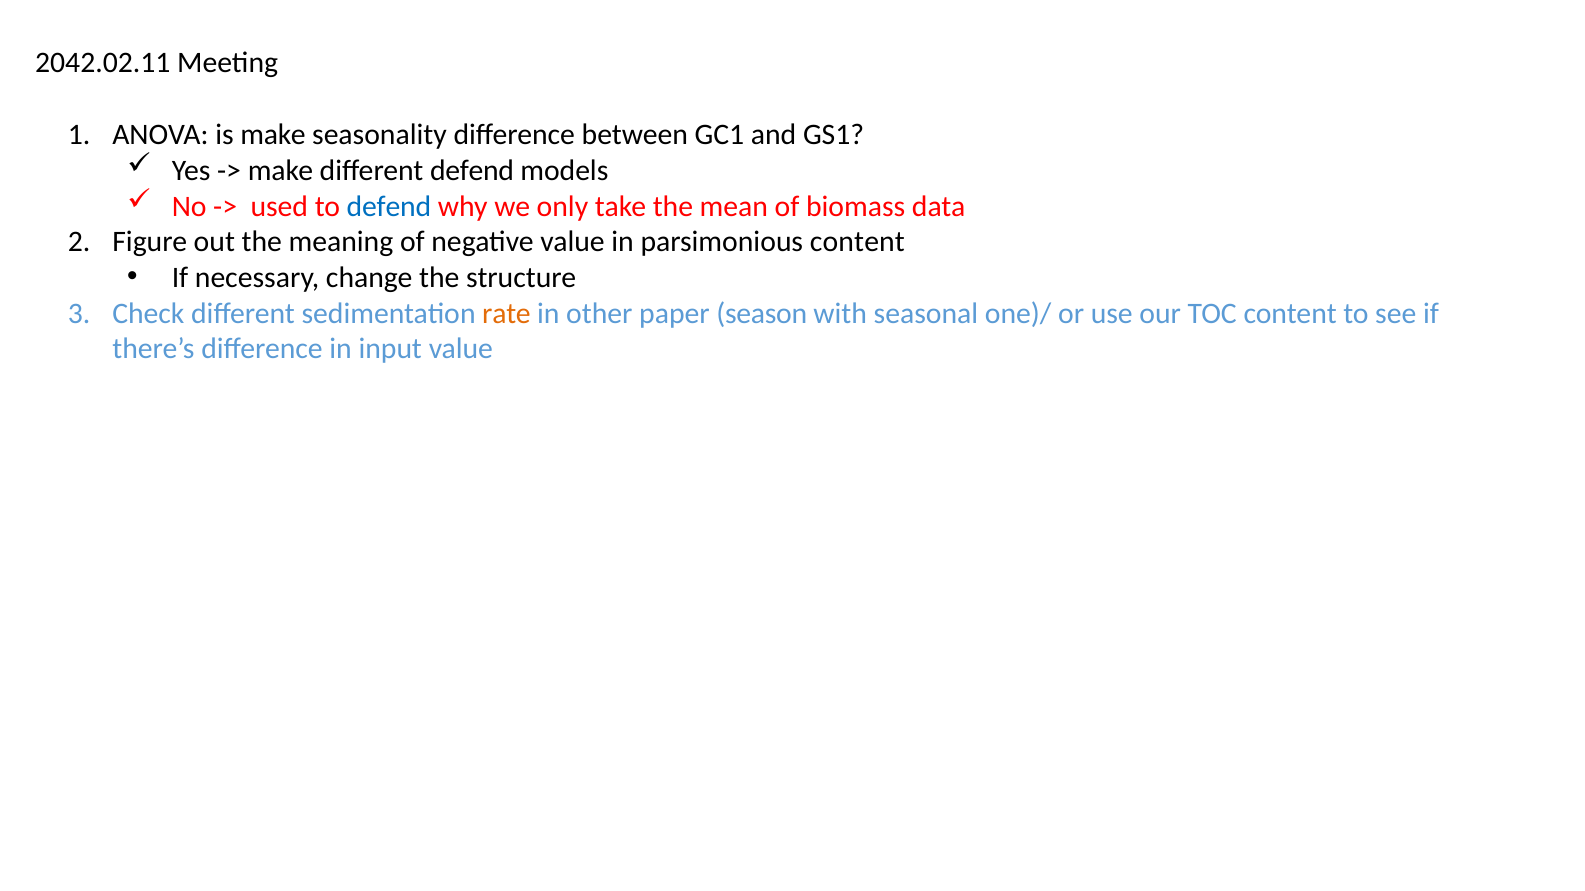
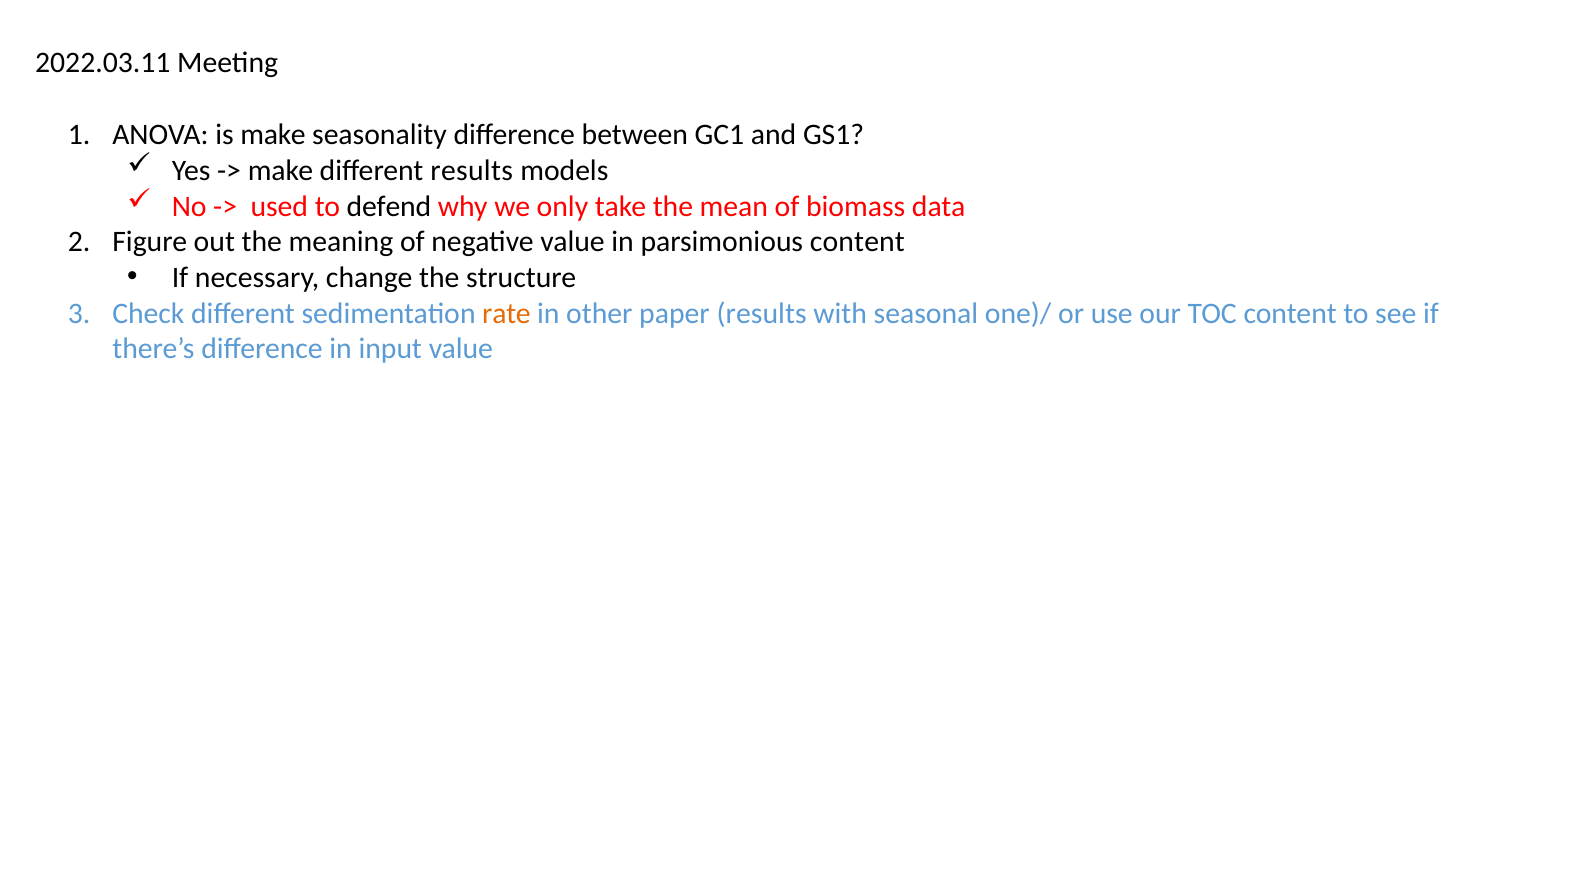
2042.02.11: 2042.02.11 -> 2022.03.11
different defend: defend -> results
defend at (389, 207) colour: blue -> black
paper season: season -> results
